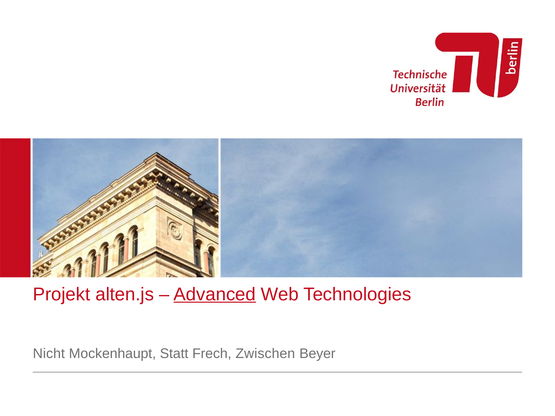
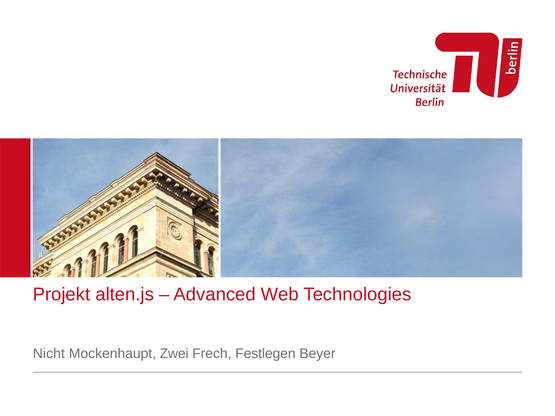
Advanced underline: present -> none
Statt: Statt -> Zwei
Zwischen: Zwischen -> Festlegen
